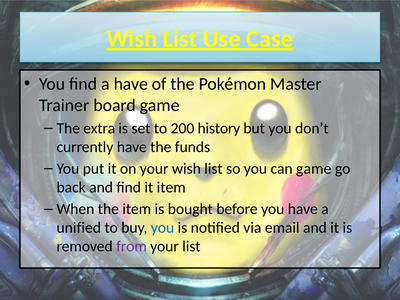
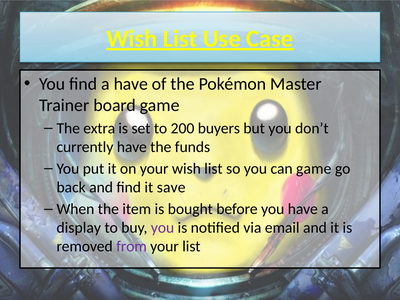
history: history -> buyers
it item: item -> save
unified: unified -> display
you at (163, 228) colour: blue -> purple
